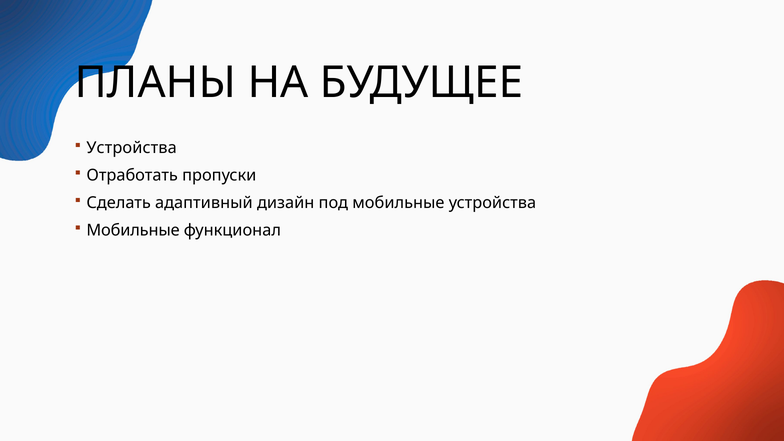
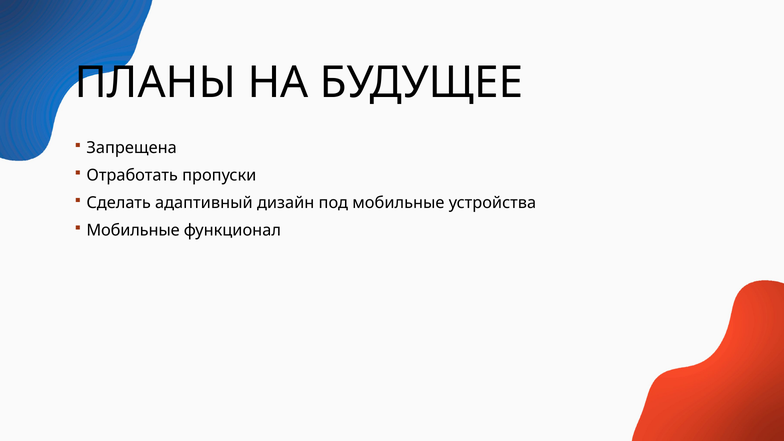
Устройства at (132, 148): Устройства -> Запрещена
